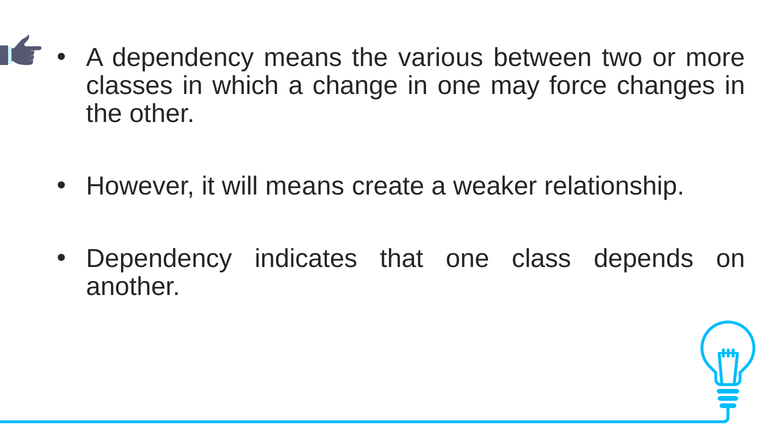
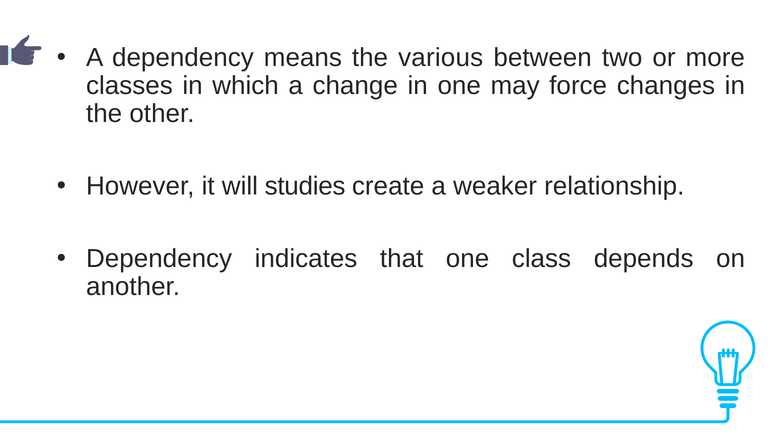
will means: means -> studies
